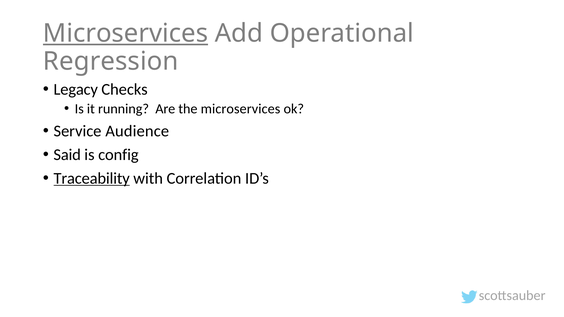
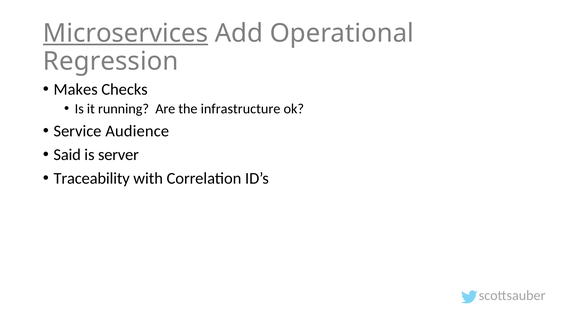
Legacy: Legacy -> Makes
the microservices: microservices -> infrastructure
config: config -> server
Traceability underline: present -> none
